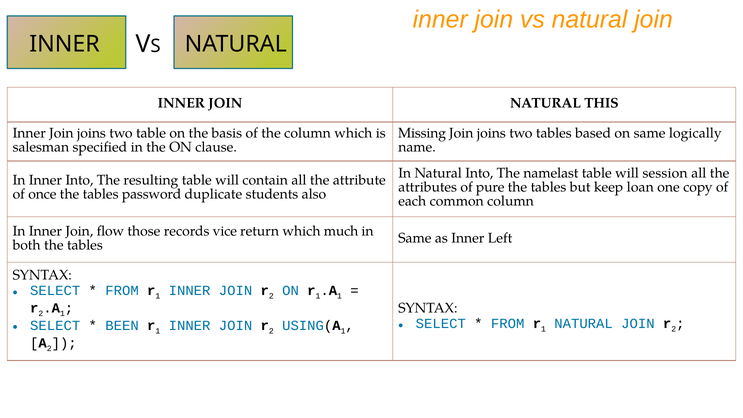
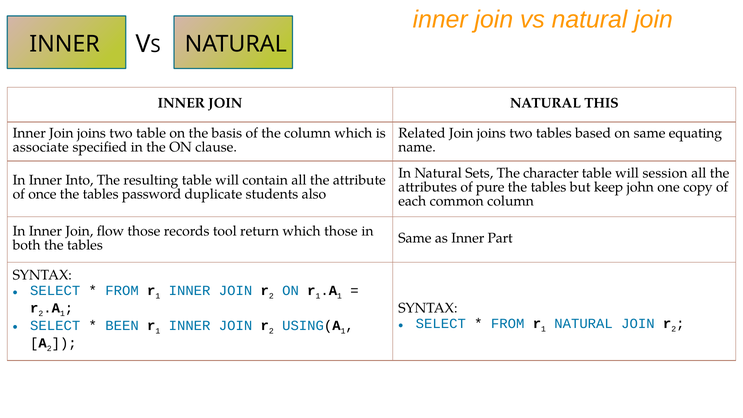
Missing: Missing -> Related
logically: logically -> equating
salesman: salesman -> associate
Natural Into: Into -> Sets
namelast: namelast -> character
loan: loan -> john
vice: vice -> tool
which much: much -> those
Left: Left -> Part
